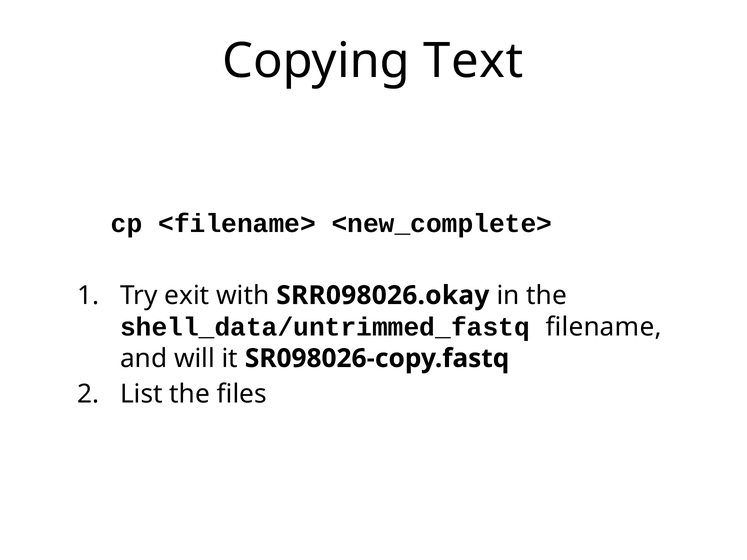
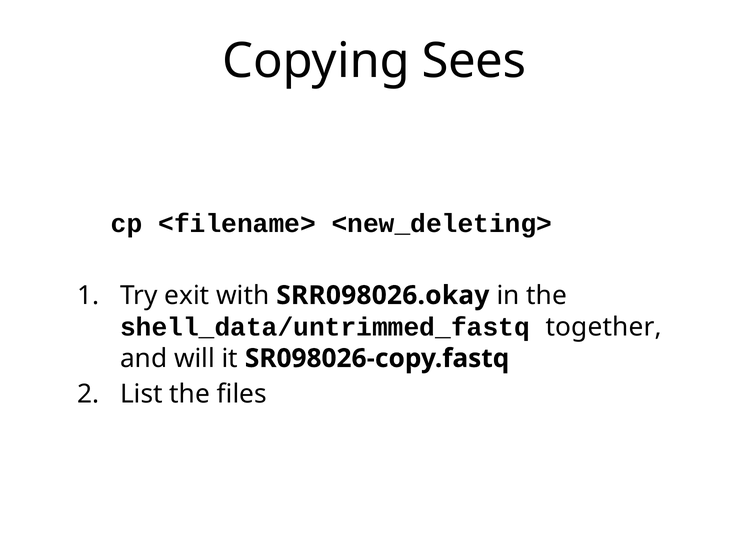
Text: Text -> Sees
<new_complete>: <new_complete> -> <new_deleting>
filename: filename -> together
